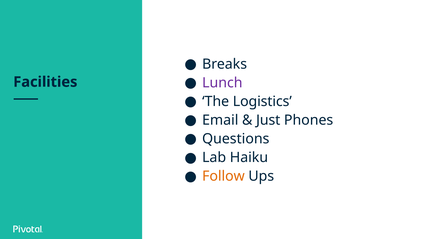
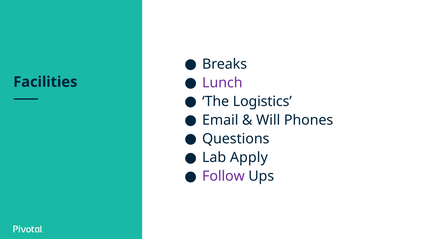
Just: Just -> Will
Haiku: Haiku -> Apply
Follow colour: orange -> purple
